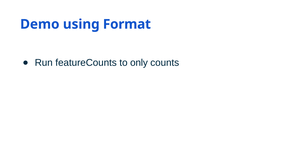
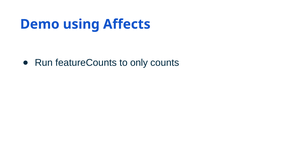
Format: Format -> Affects
